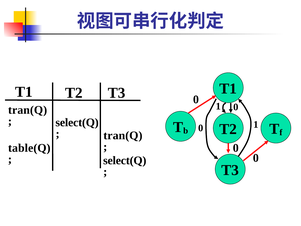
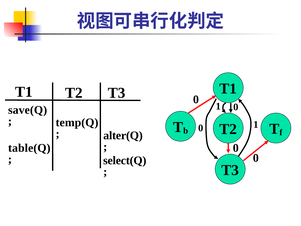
tran(Q at (28, 110): tran(Q -> save(Q
select(Q at (77, 122): select(Q -> temp(Q
tran(Q at (123, 135): tran(Q -> alter(Q
